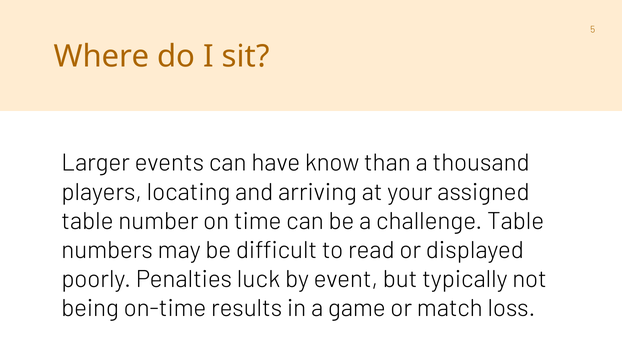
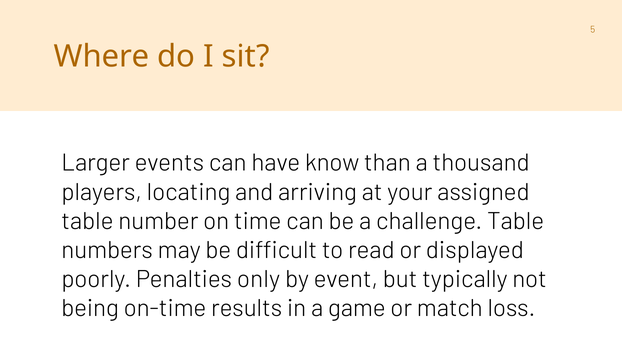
luck: luck -> only
